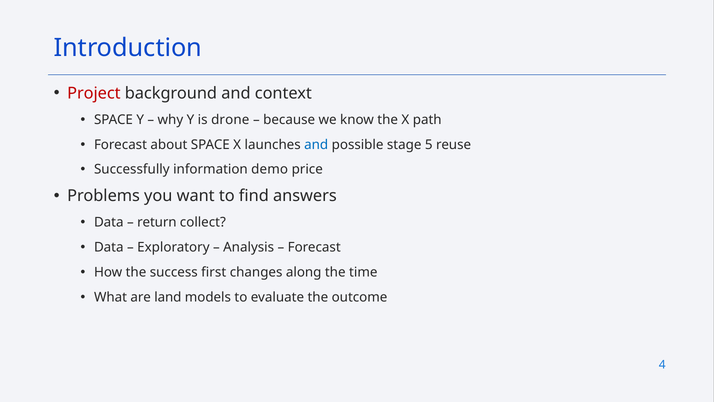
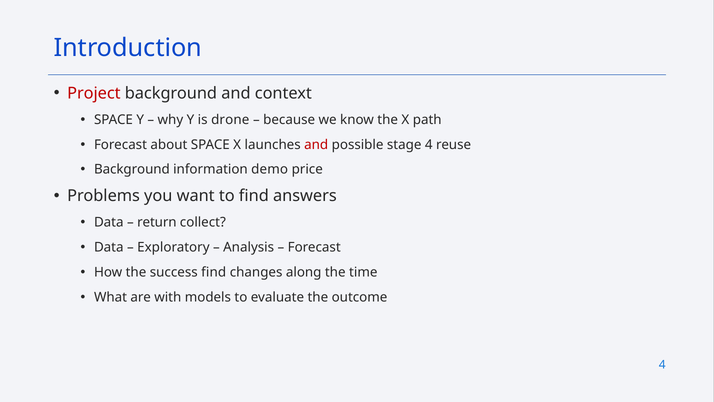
and at (316, 144) colour: blue -> red
stage 5: 5 -> 4
Successfully at (132, 169): Successfully -> Background
success first: first -> find
land: land -> with
